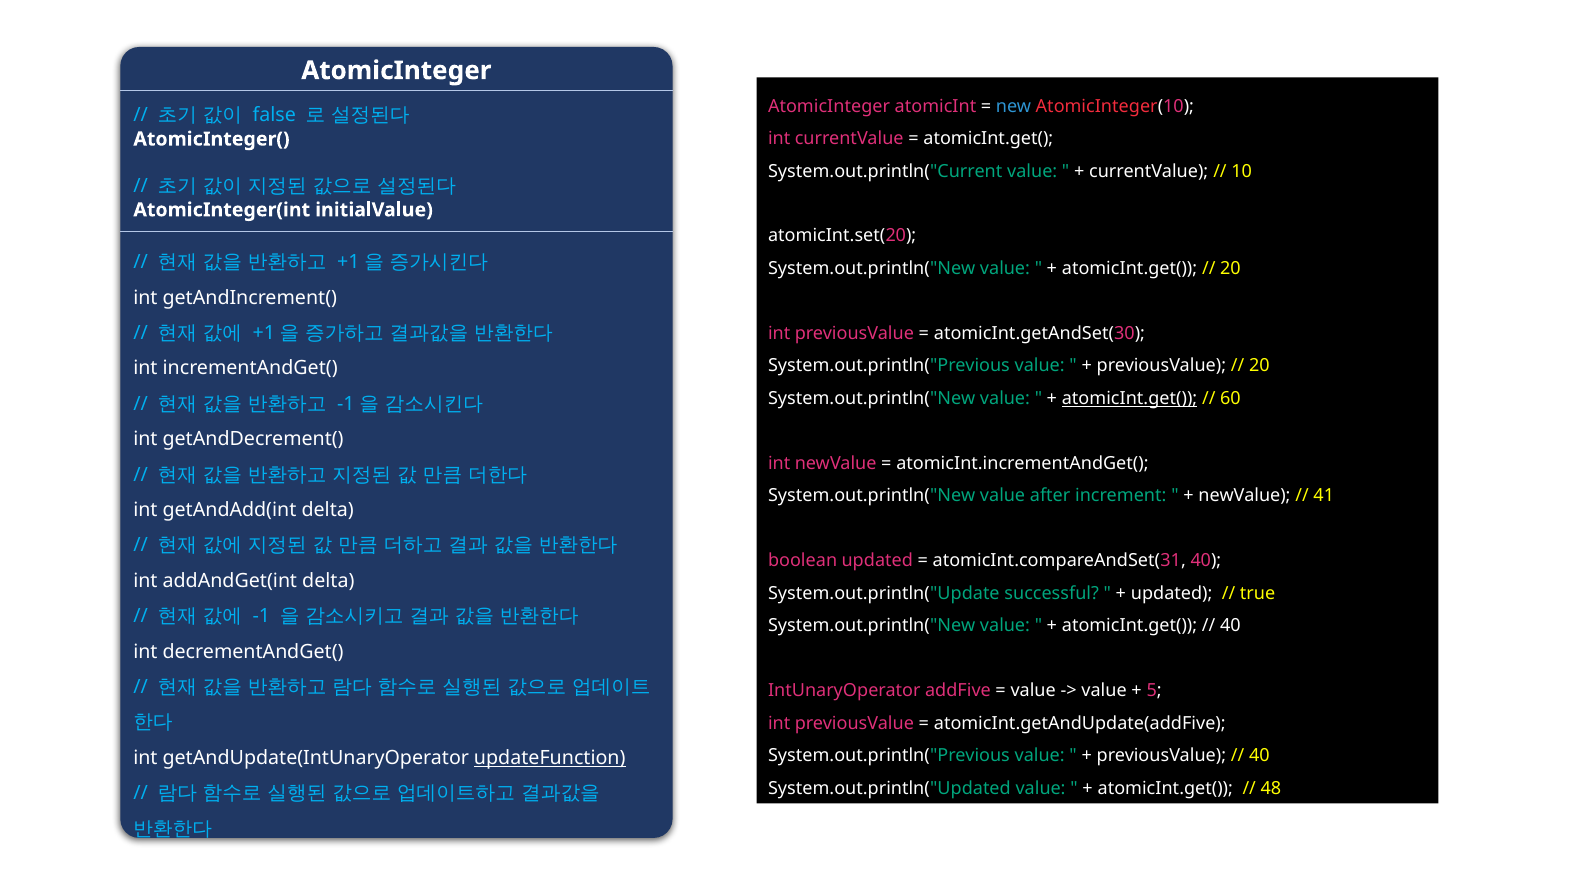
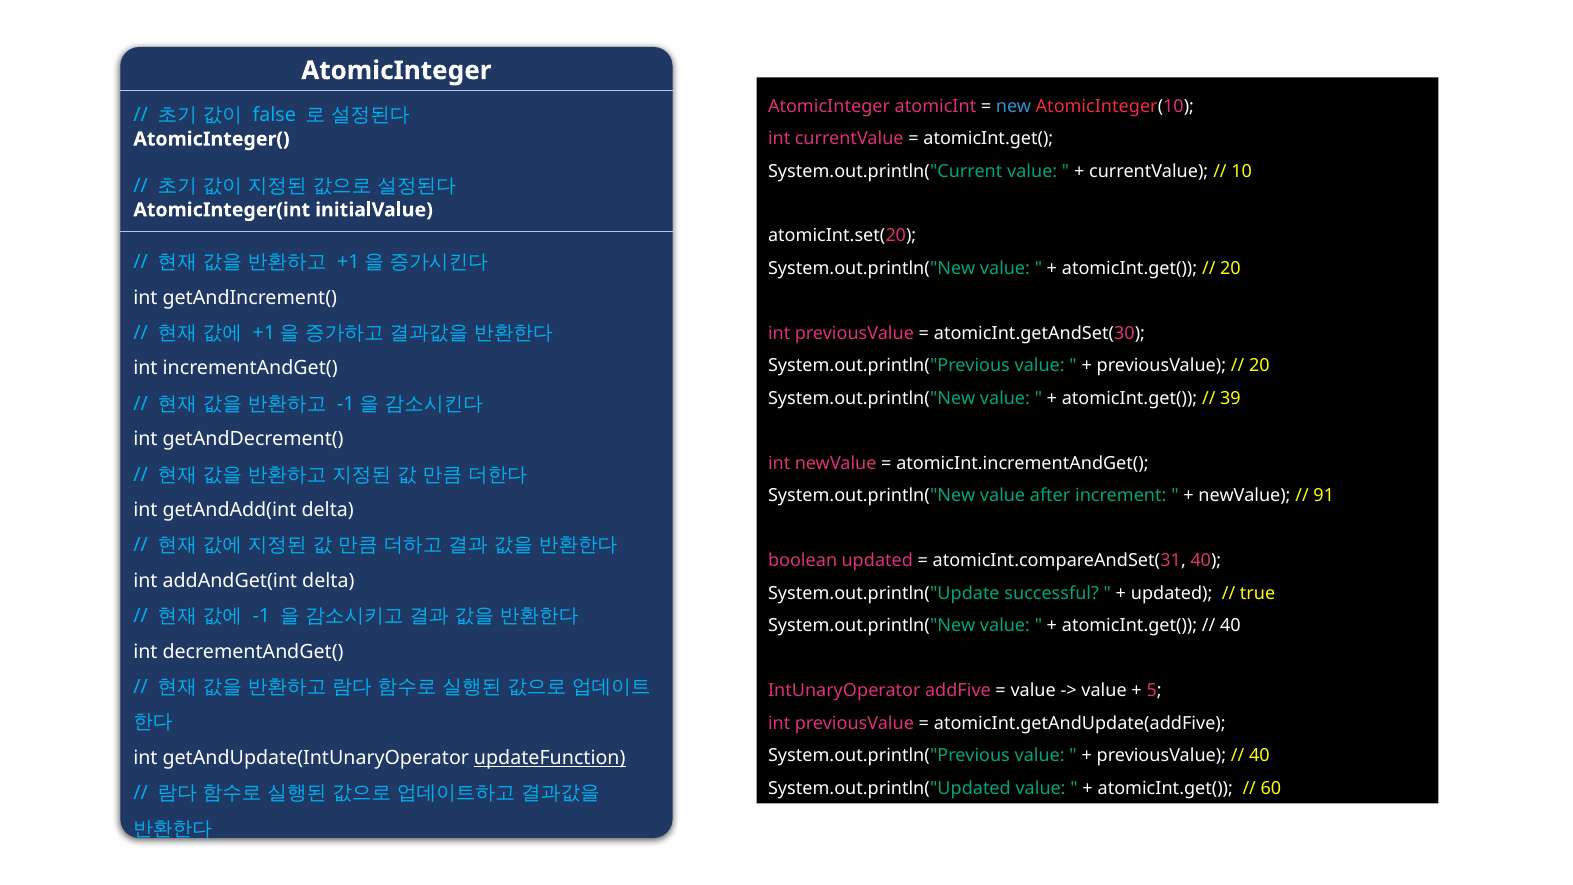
atomicInt.get( at (1130, 398) underline: present -> none
60: 60 -> 39
41: 41 -> 91
48: 48 -> 60
